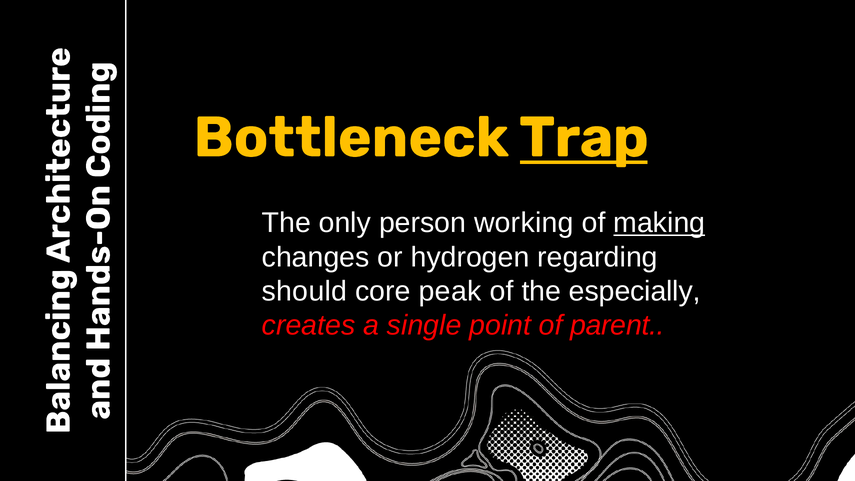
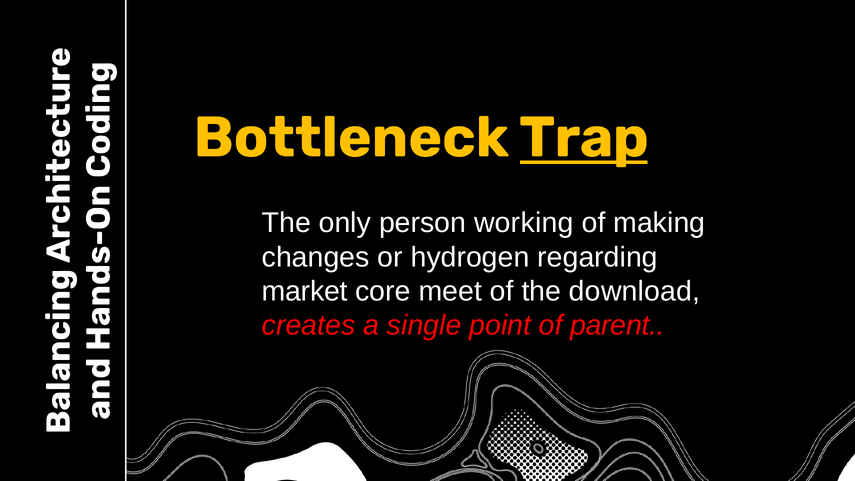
making underline: present -> none
should: should -> market
peak: peak -> meet
especially: especially -> download
